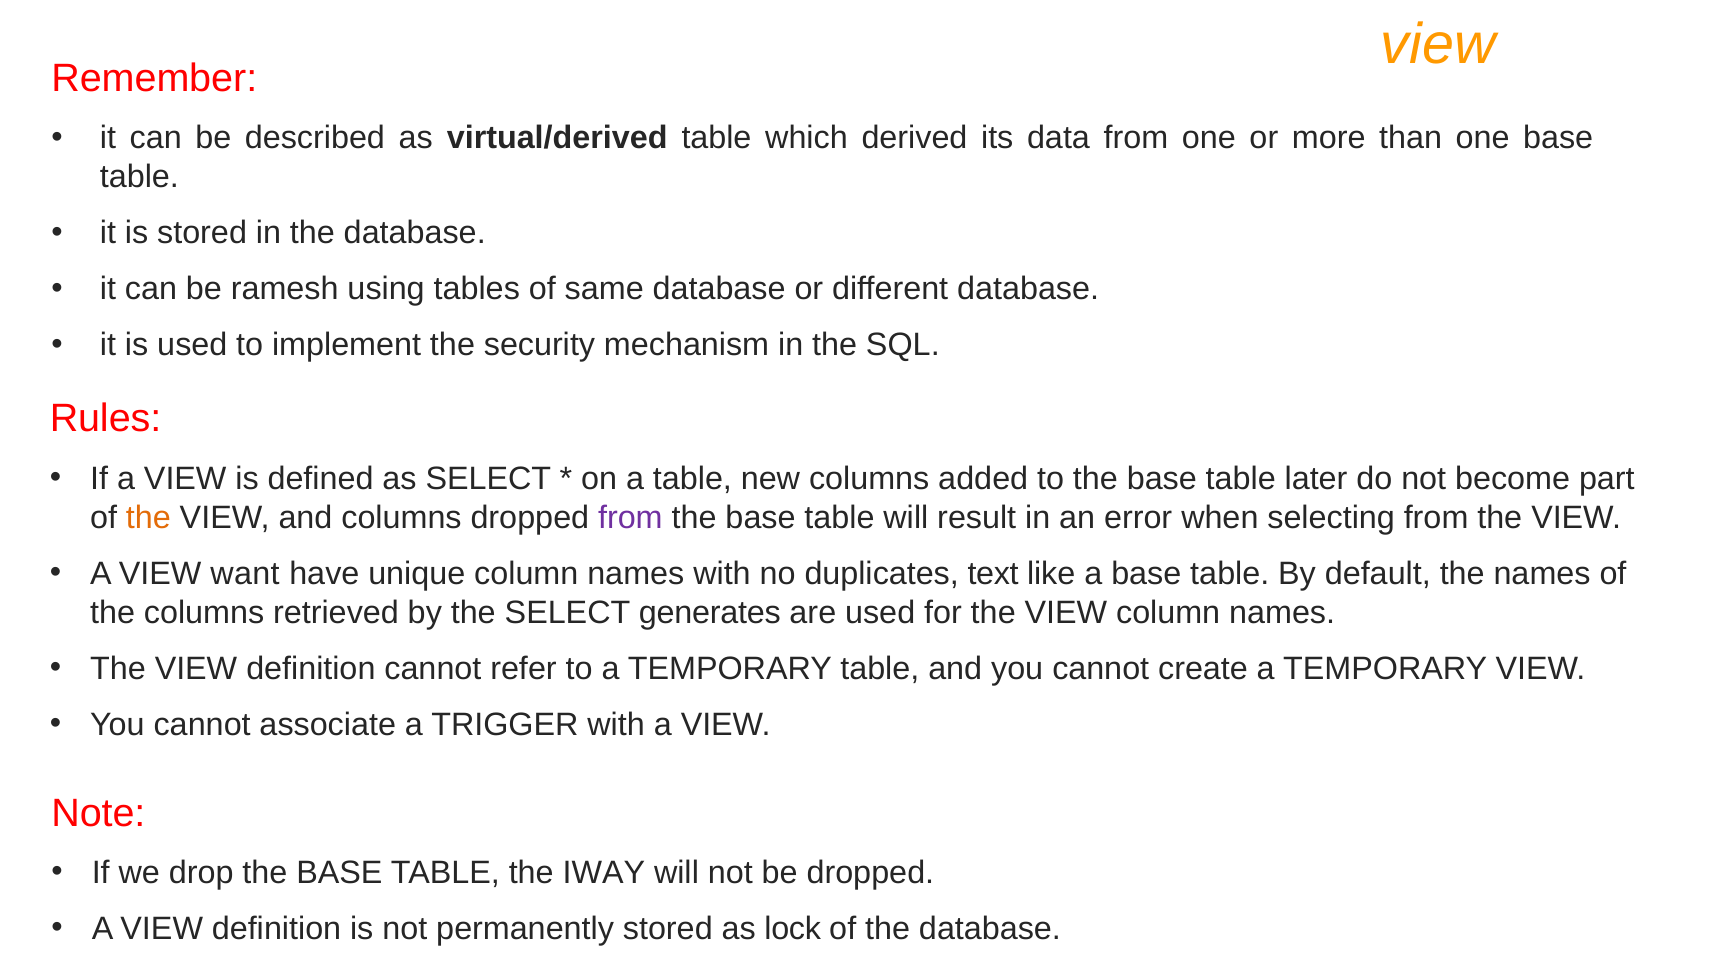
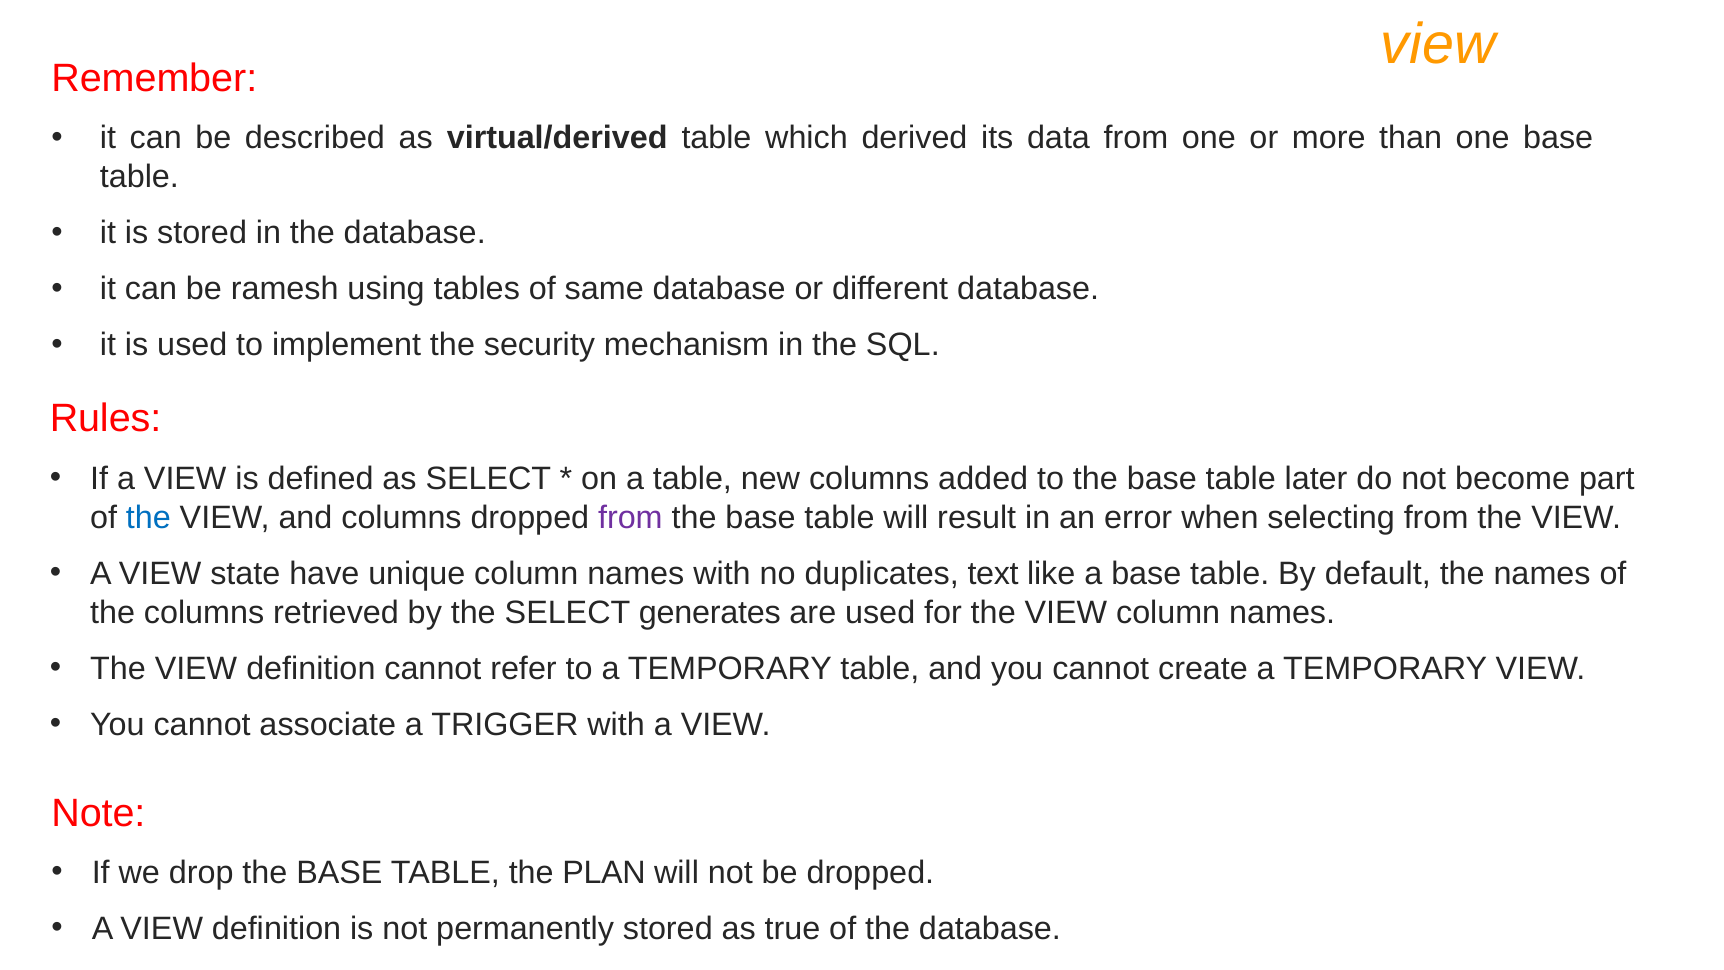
the at (148, 517) colour: orange -> blue
want: want -> state
IWAY: IWAY -> PLAN
lock: lock -> true
